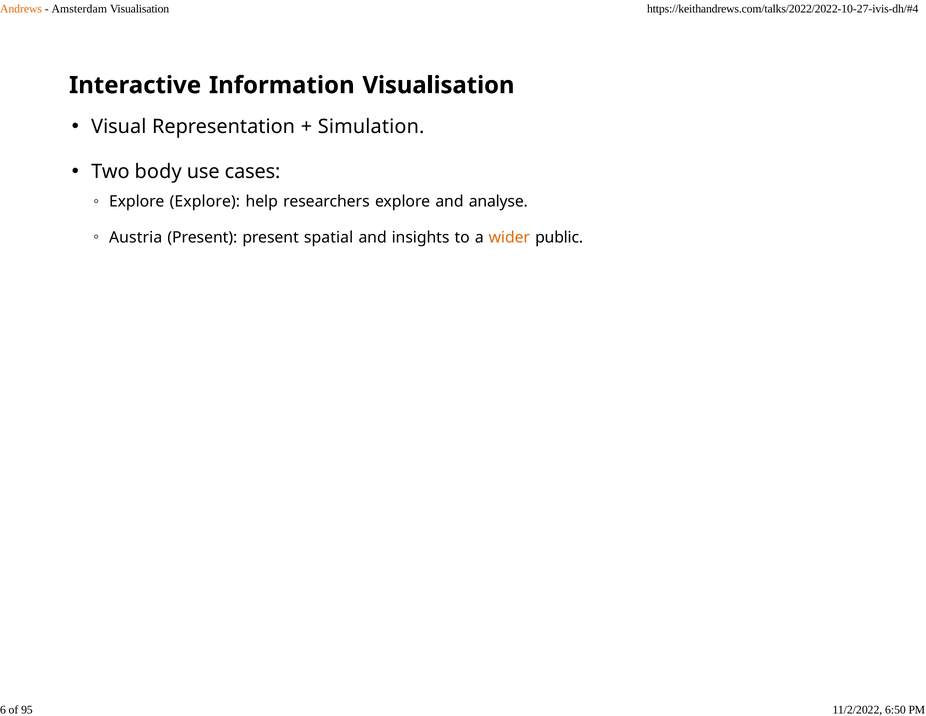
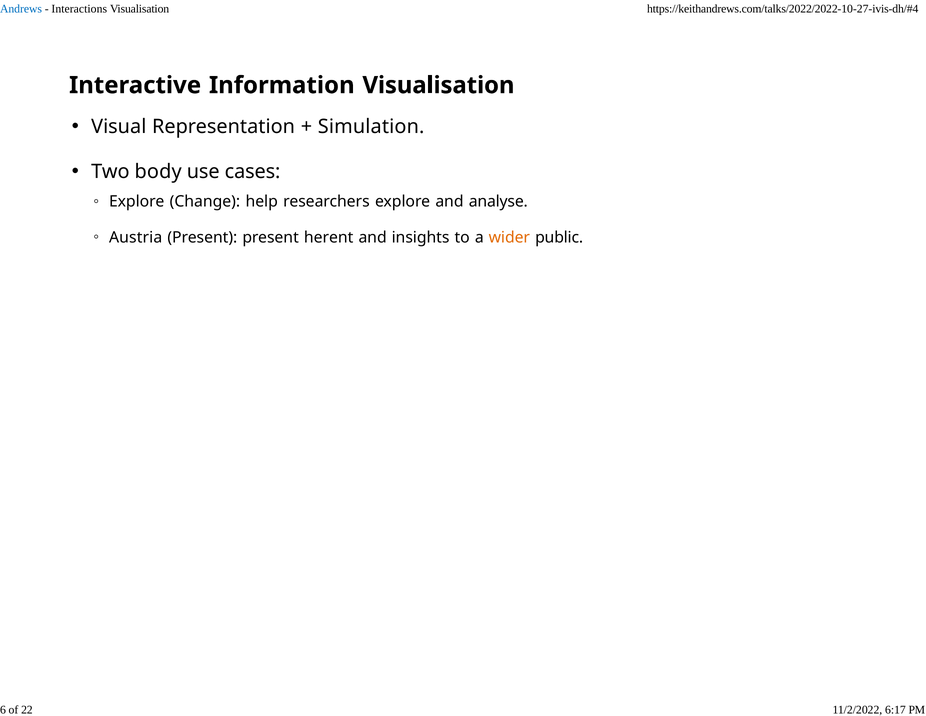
Andrews colour: orange -> blue
Amsterdam: Amsterdam -> Interactions
Explore Explore: Explore -> Change
spatial: spatial -> herent
95: 95 -> 22
6:50: 6:50 -> 6:17
